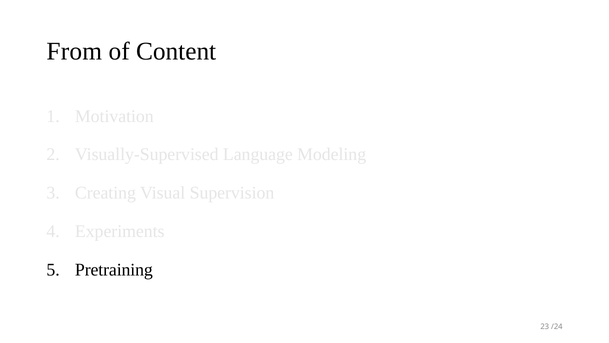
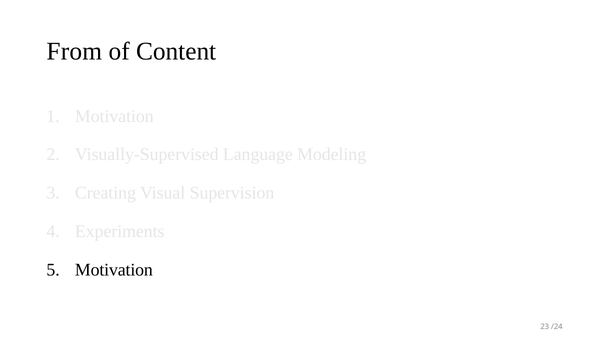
Pretraining at (114, 269): Pretraining -> Motivation
